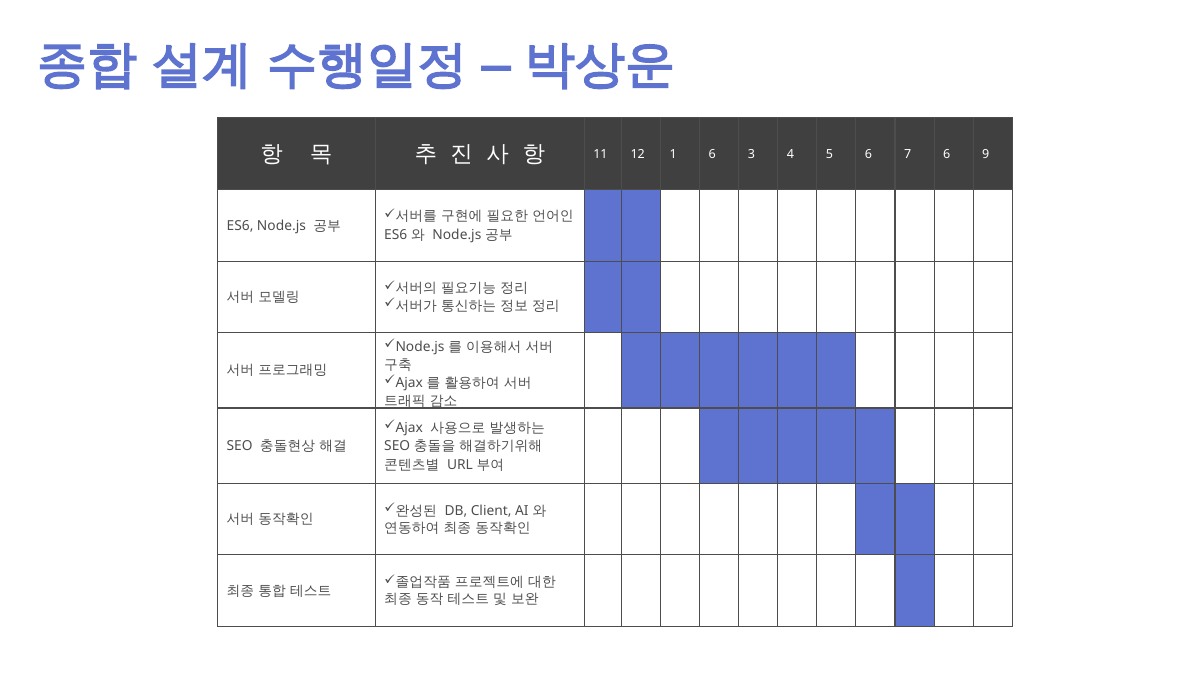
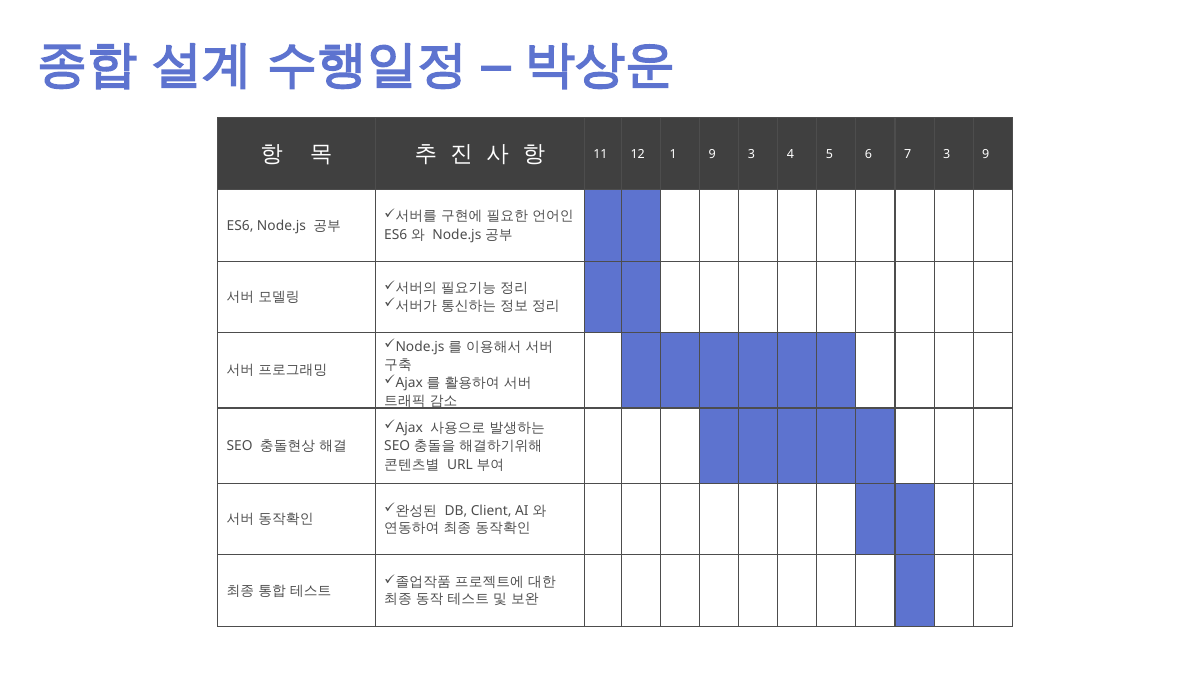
1 6: 6 -> 9
7 6: 6 -> 3
